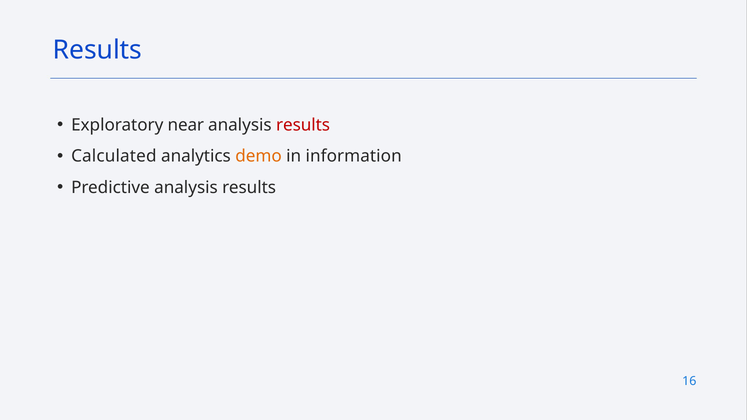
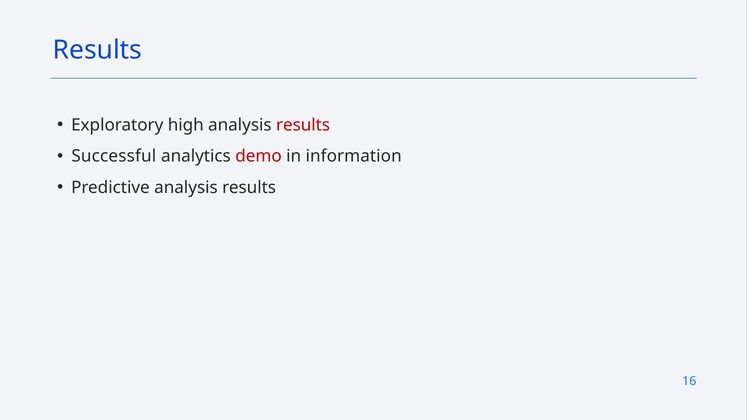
near: near -> high
Calculated: Calculated -> Successful
demo colour: orange -> red
